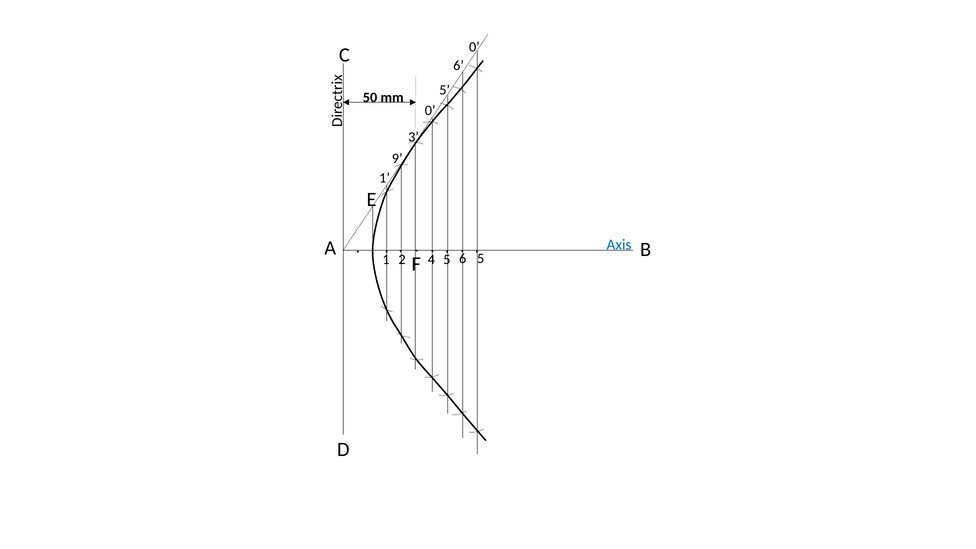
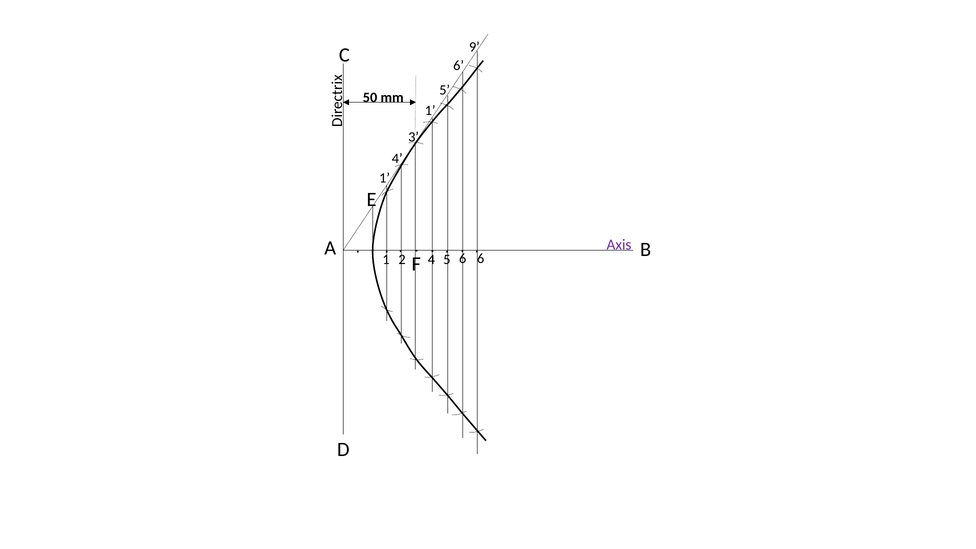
0 at (474, 47): 0 -> 9
0 at (430, 110): 0 -> 1
9 at (397, 158): 9 -> 4
Axis colour: blue -> purple
1 5: 5 -> 6
